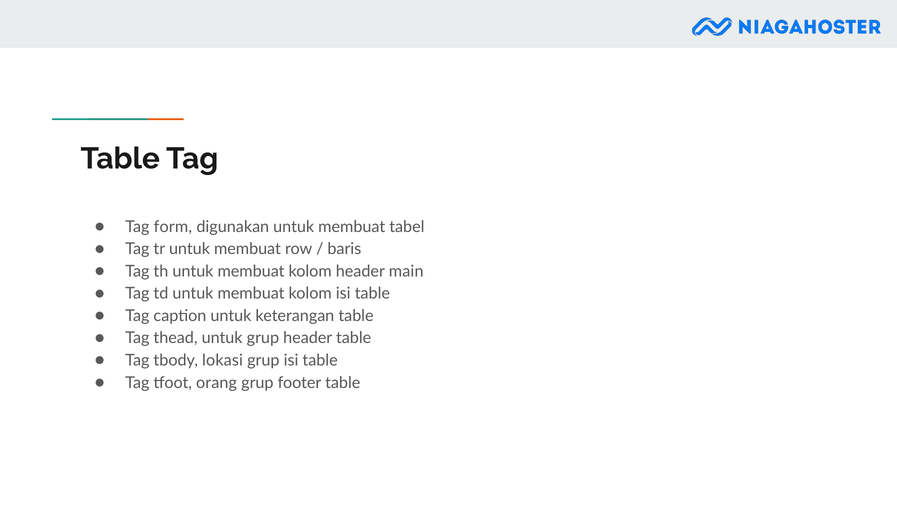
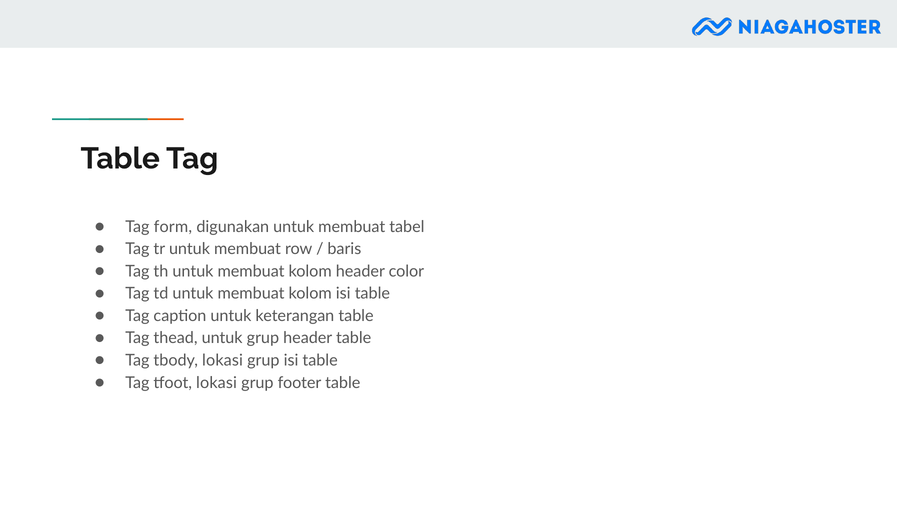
main: main -> color
tfoot orang: orang -> lokasi
